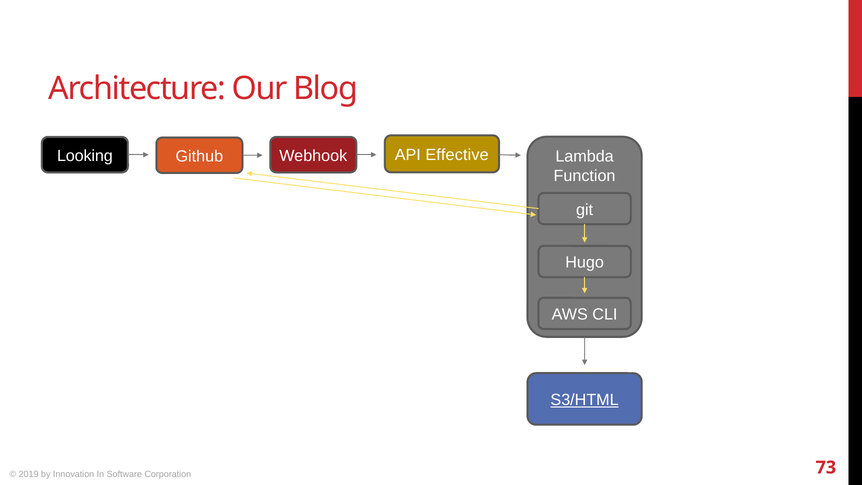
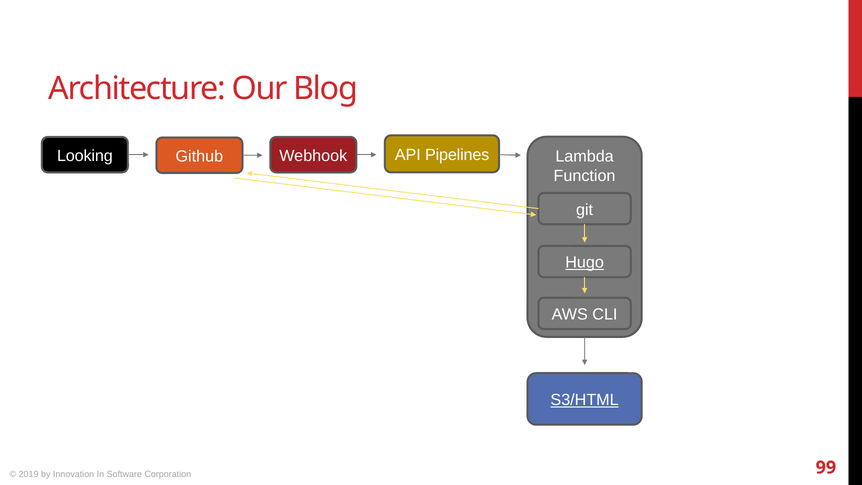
Effective: Effective -> Pipelines
Hugo underline: none -> present
73: 73 -> 99
